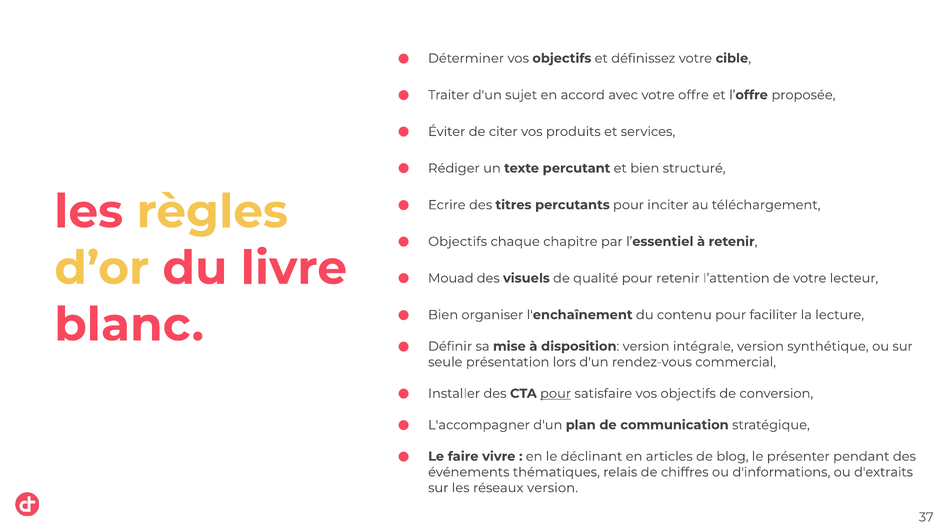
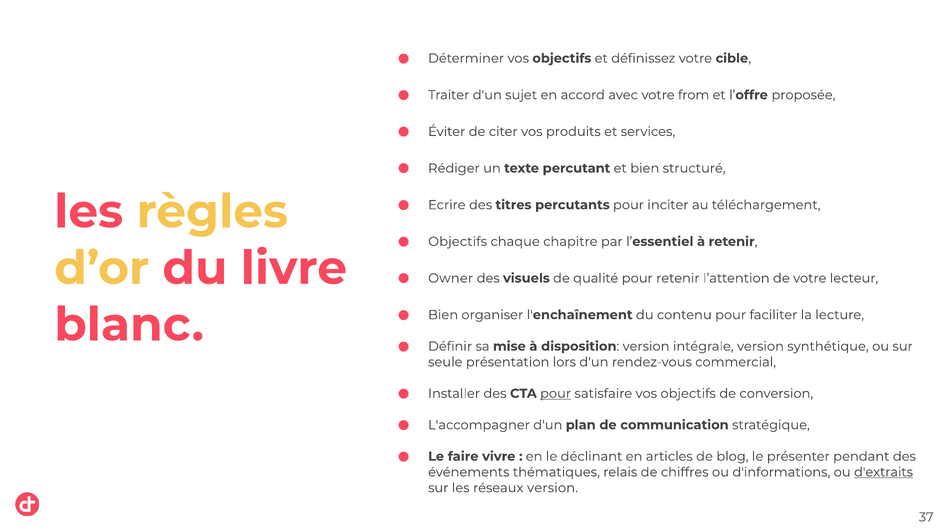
offre: offre -> from
Mouad: Mouad -> Owner
d'extraits underline: none -> present
